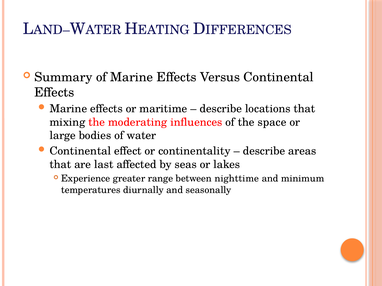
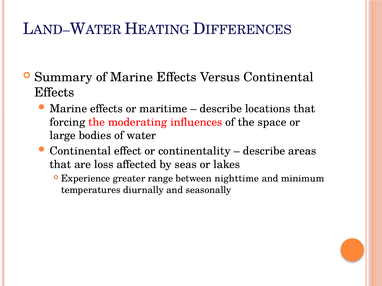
mixing: mixing -> forcing
last: last -> loss
